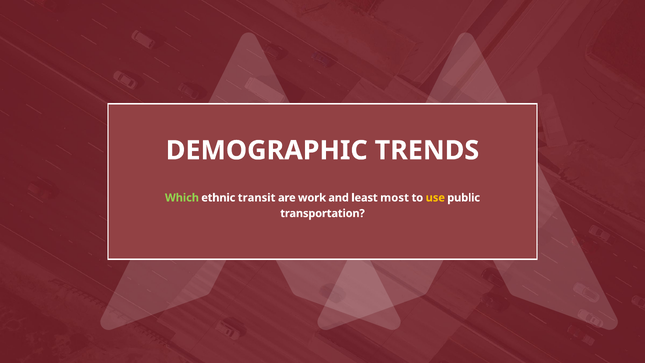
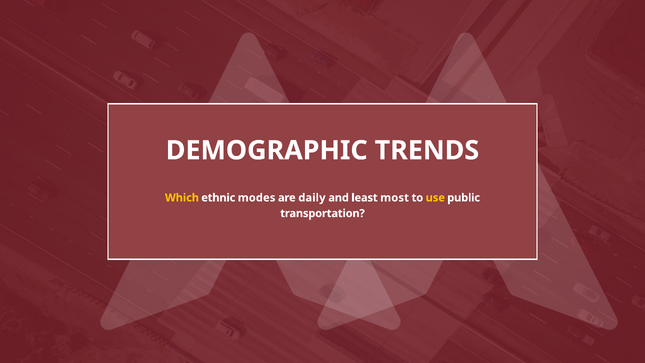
Which colour: light green -> yellow
transit: transit -> modes
work: work -> daily
